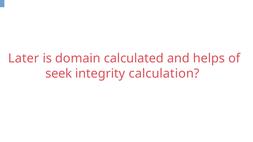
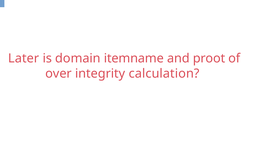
calculated: calculated -> itemname
helps: helps -> proot
seek: seek -> over
